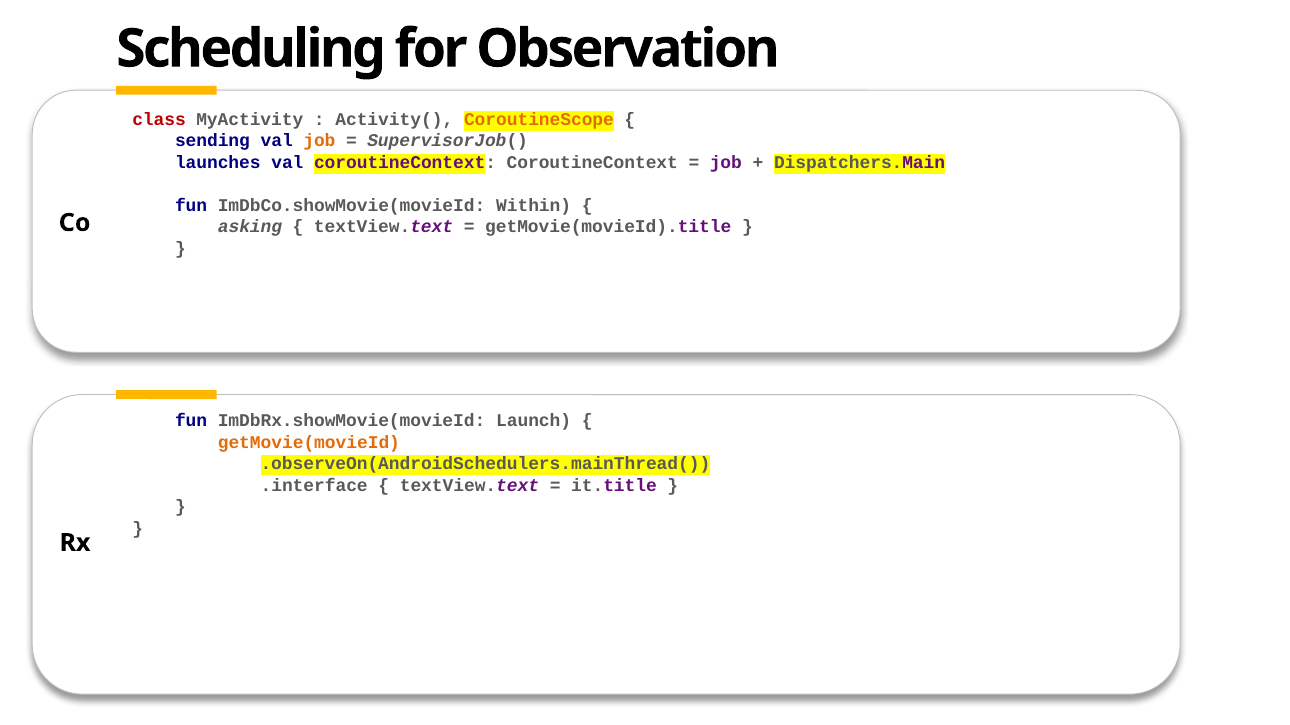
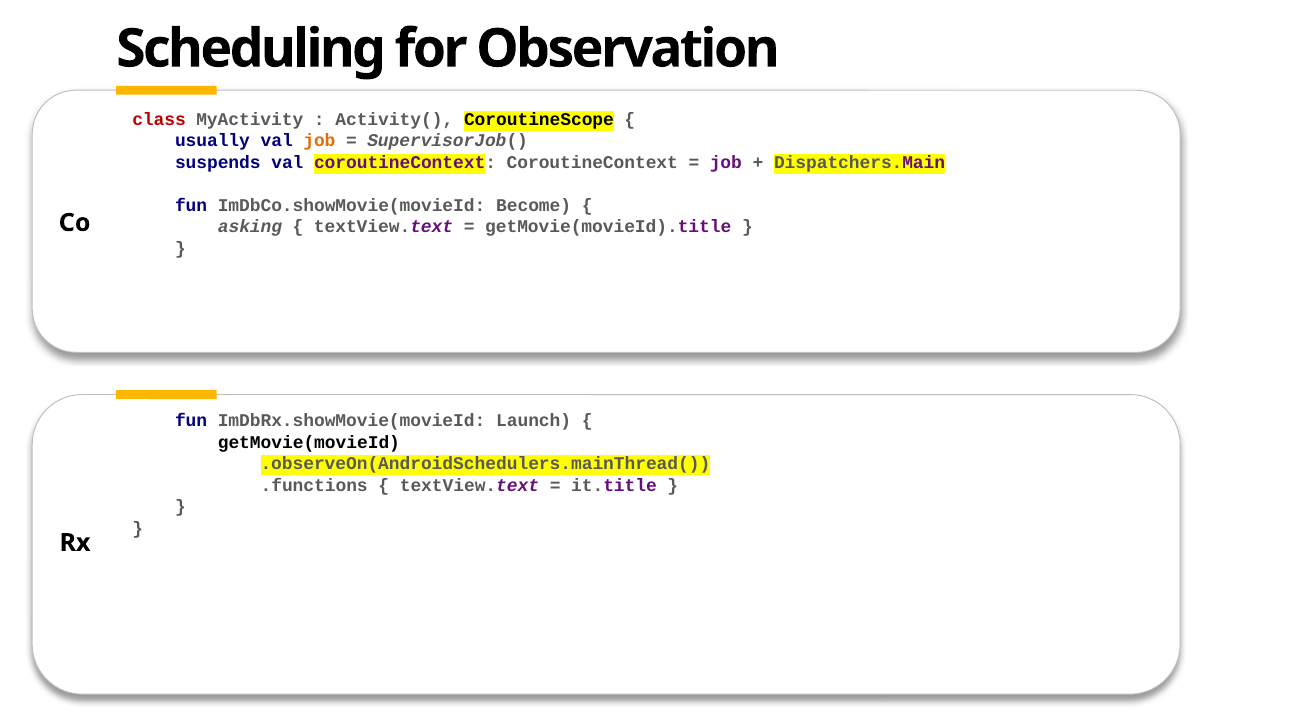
CoroutineScope colour: orange -> black
sending: sending -> usually
launches: launches -> suspends
Within: Within -> Become
getMovie(movieId colour: orange -> black
.interface: .interface -> .functions
